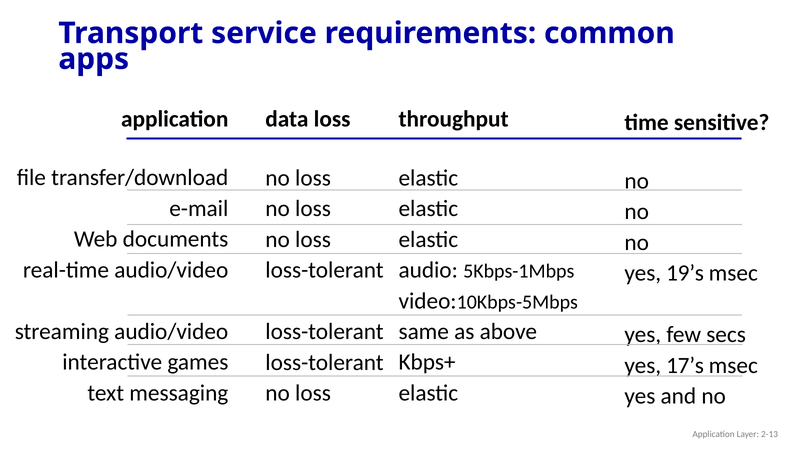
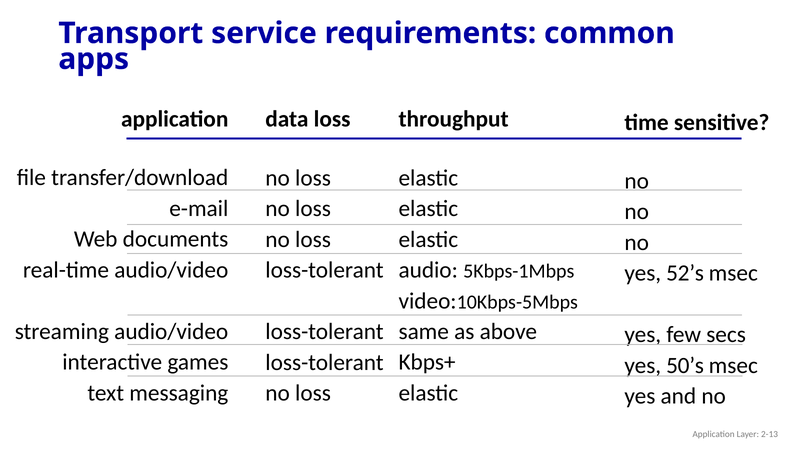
19’s: 19’s -> 52’s
17’s: 17’s -> 50’s
